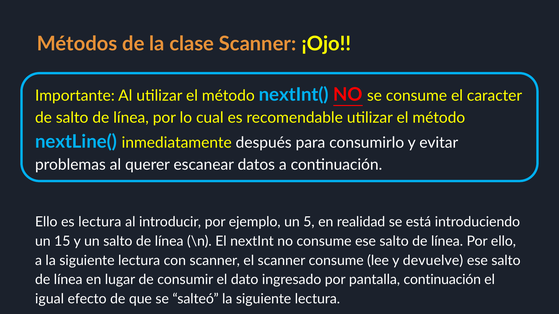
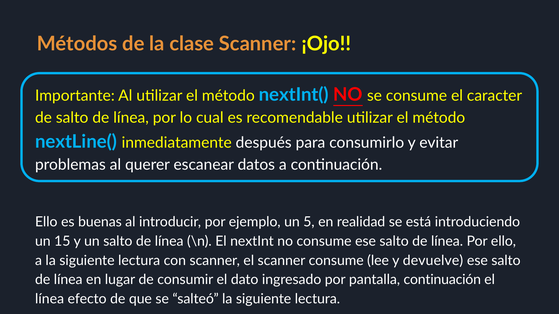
es lectura: lectura -> buenas
igual at (50, 299): igual -> línea
